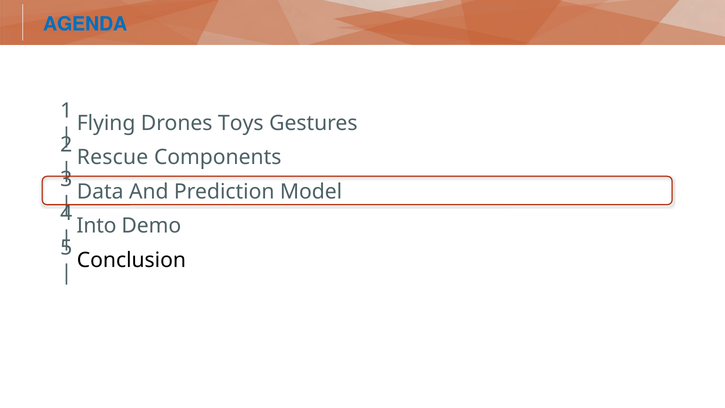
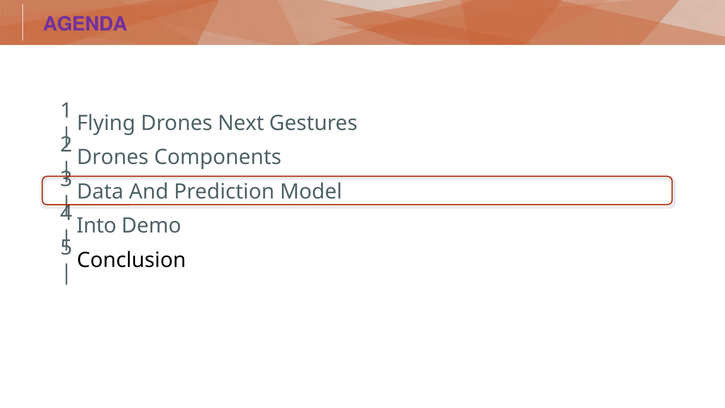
AGENDA colour: blue -> purple
Toys: Toys -> Next
Rescue at (113, 157): Rescue -> Drones
